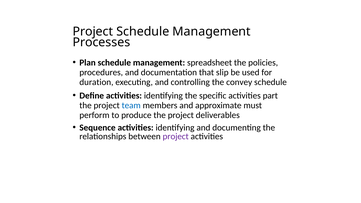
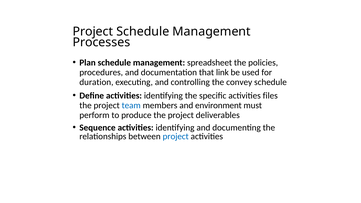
slip: slip -> link
part: part -> files
approximate: approximate -> environment
project at (176, 136) colour: purple -> blue
